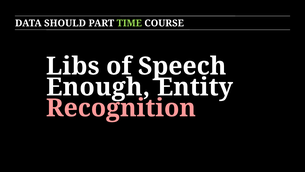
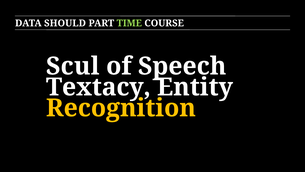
Libs: Libs -> Scul
Enough: Enough -> Textacy
Recognition colour: pink -> yellow
